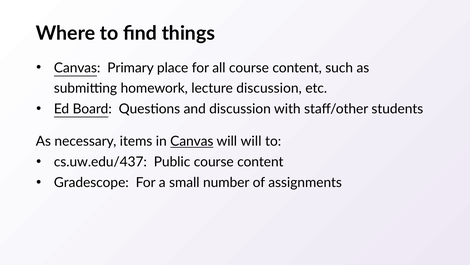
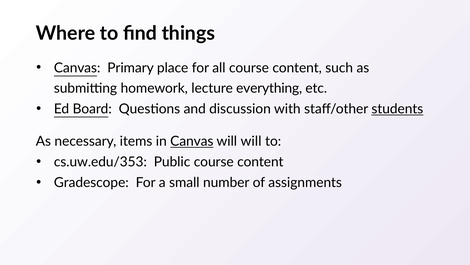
lecture discussion: discussion -> everything
students underline: none -> present
cs.uw.edu/437: cs.uw.edu/437 -> cs.uw.edu/353
